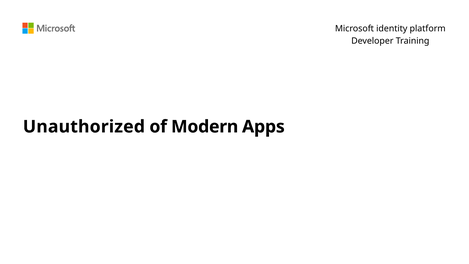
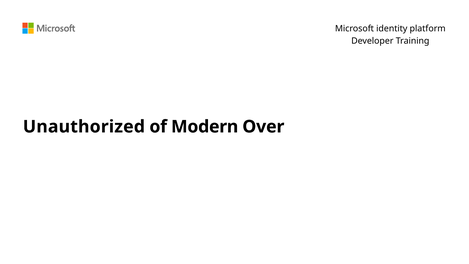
Apps: Apps -> Over
